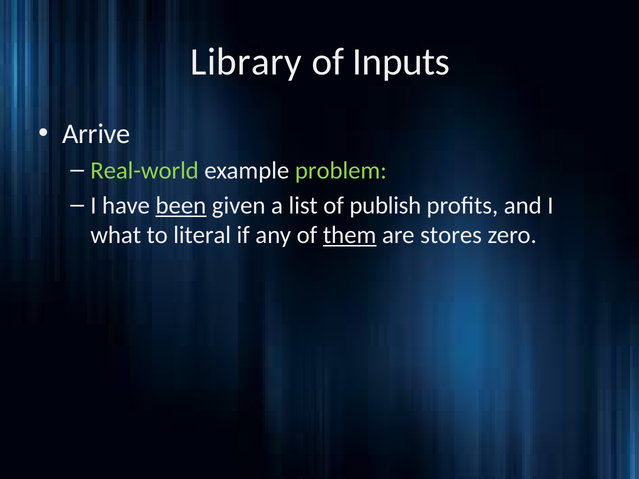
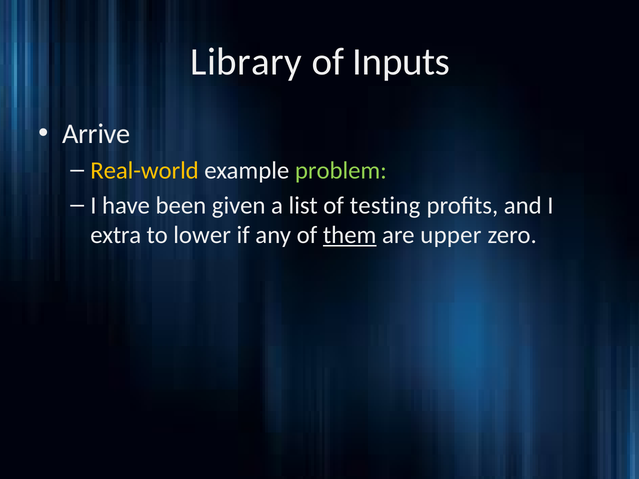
Real-world colour: light green -> yellow
been underline: present -> none
publish: publish -> testing
what: what -> extra
literal: literal -> lower
stores: stores -> upper
